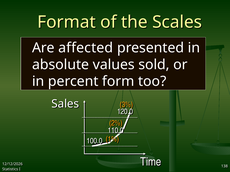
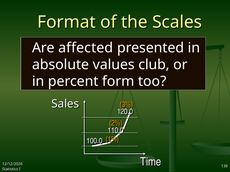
sold: sold -> club
